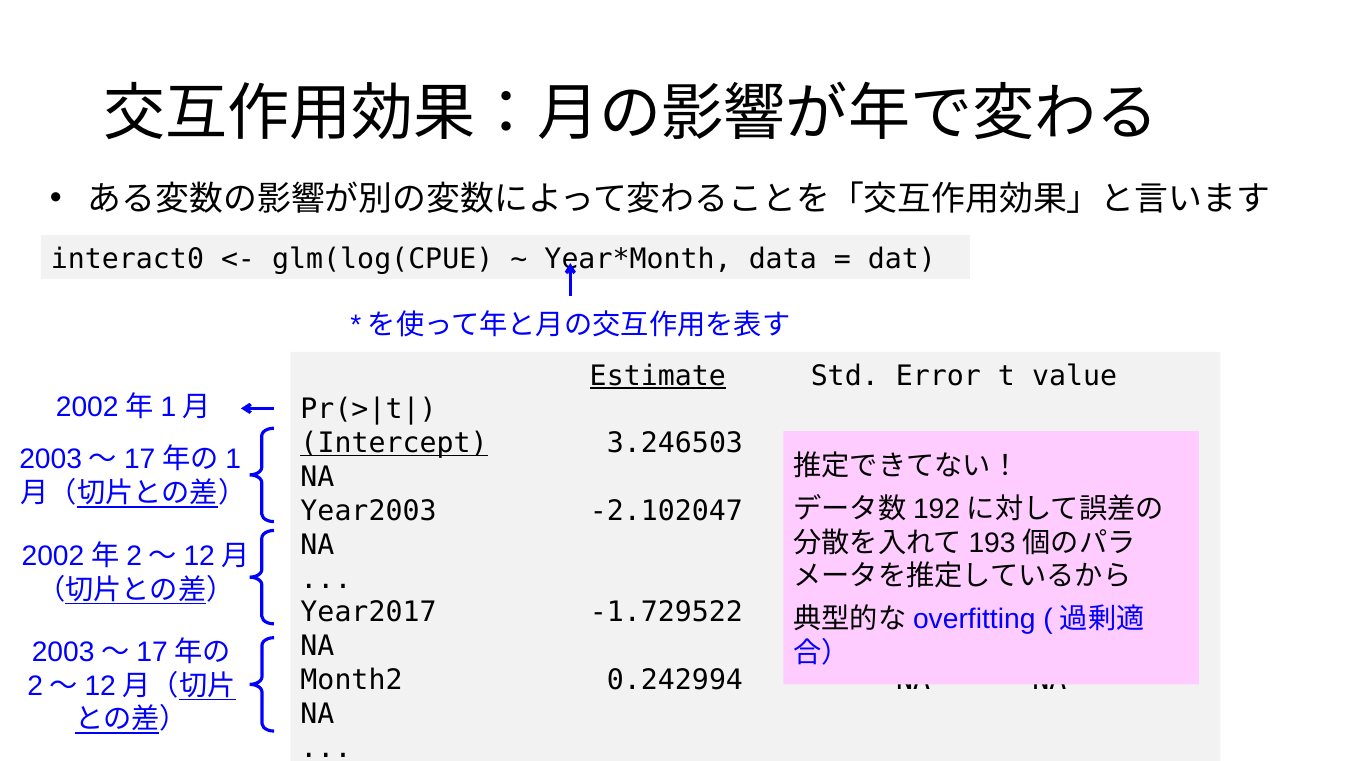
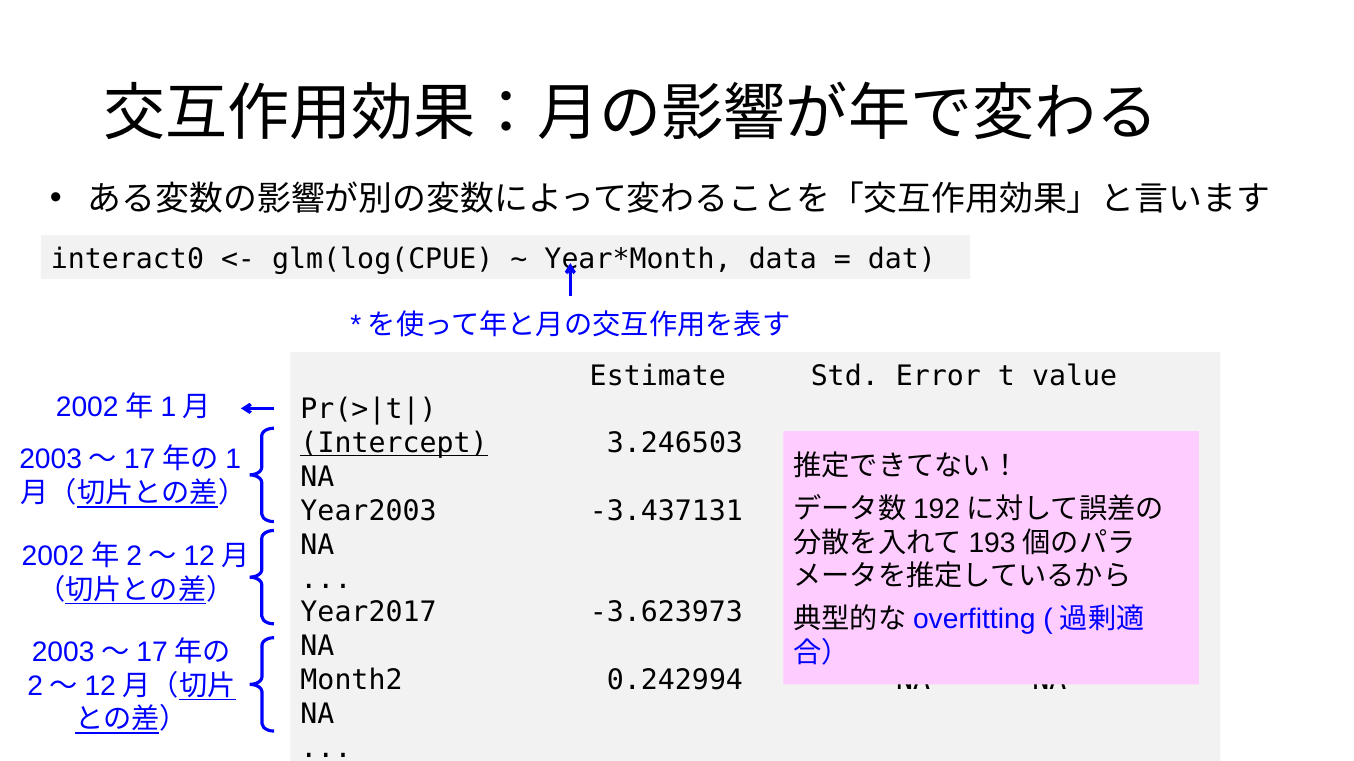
Estimate underline: present -> none
-2.102047: -2.102047 -> -3.437131
-1.729522: -1.729522 -> -3.623973
